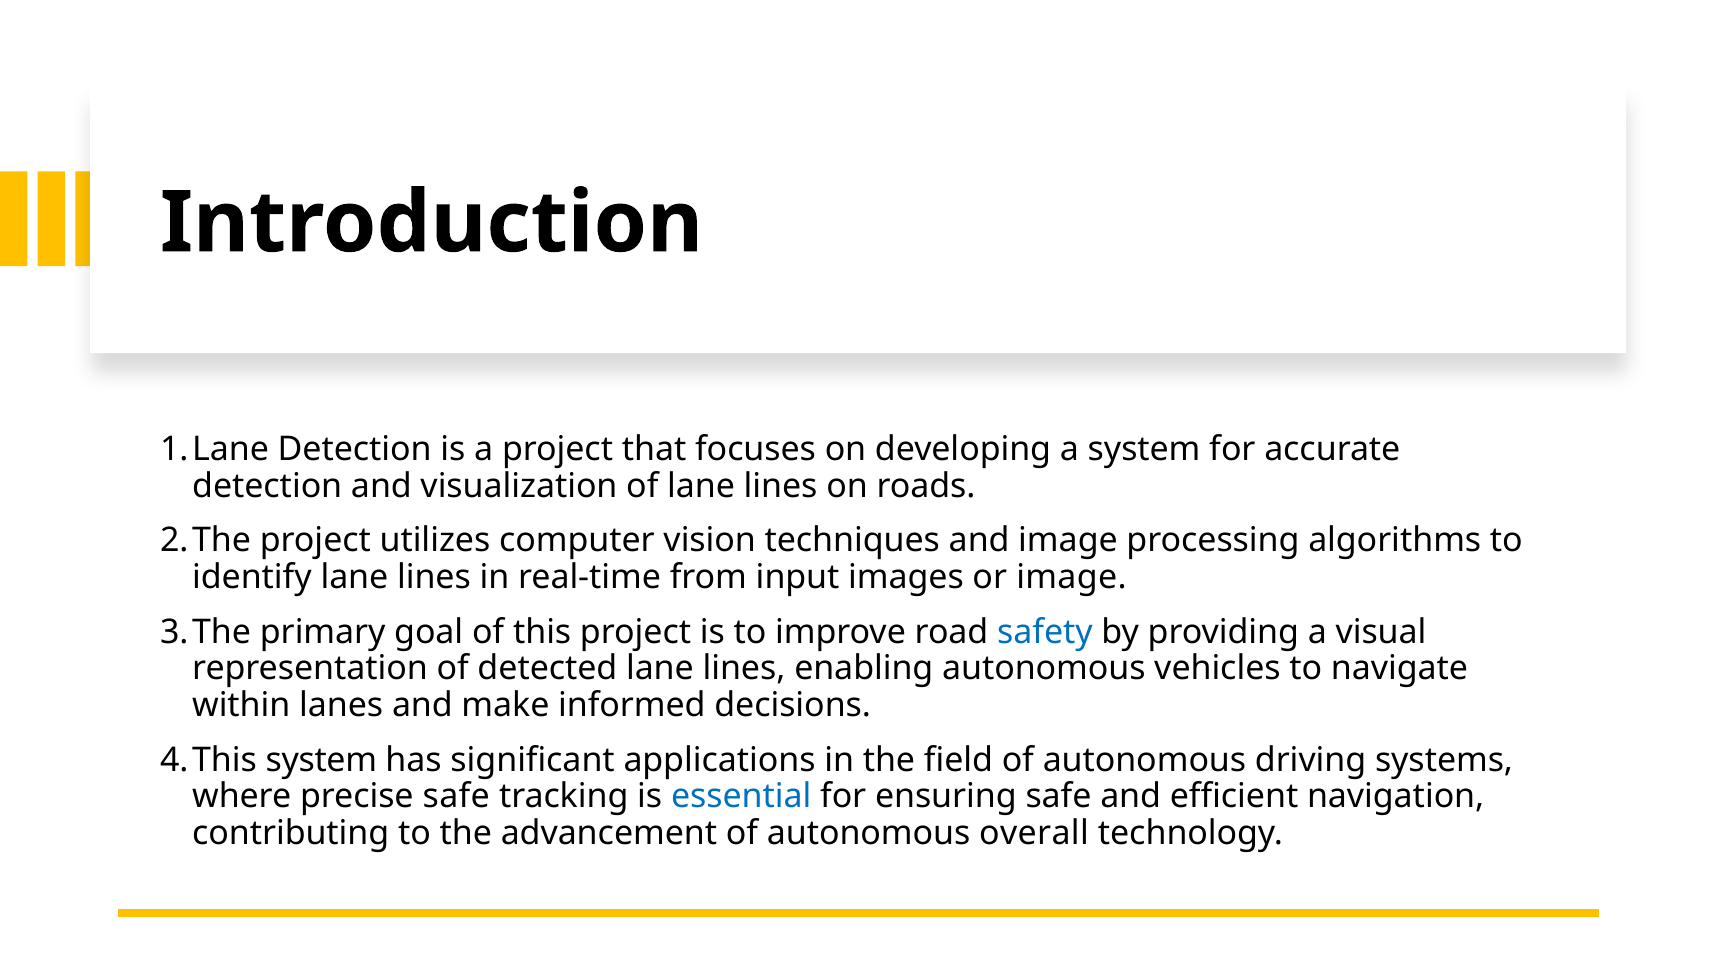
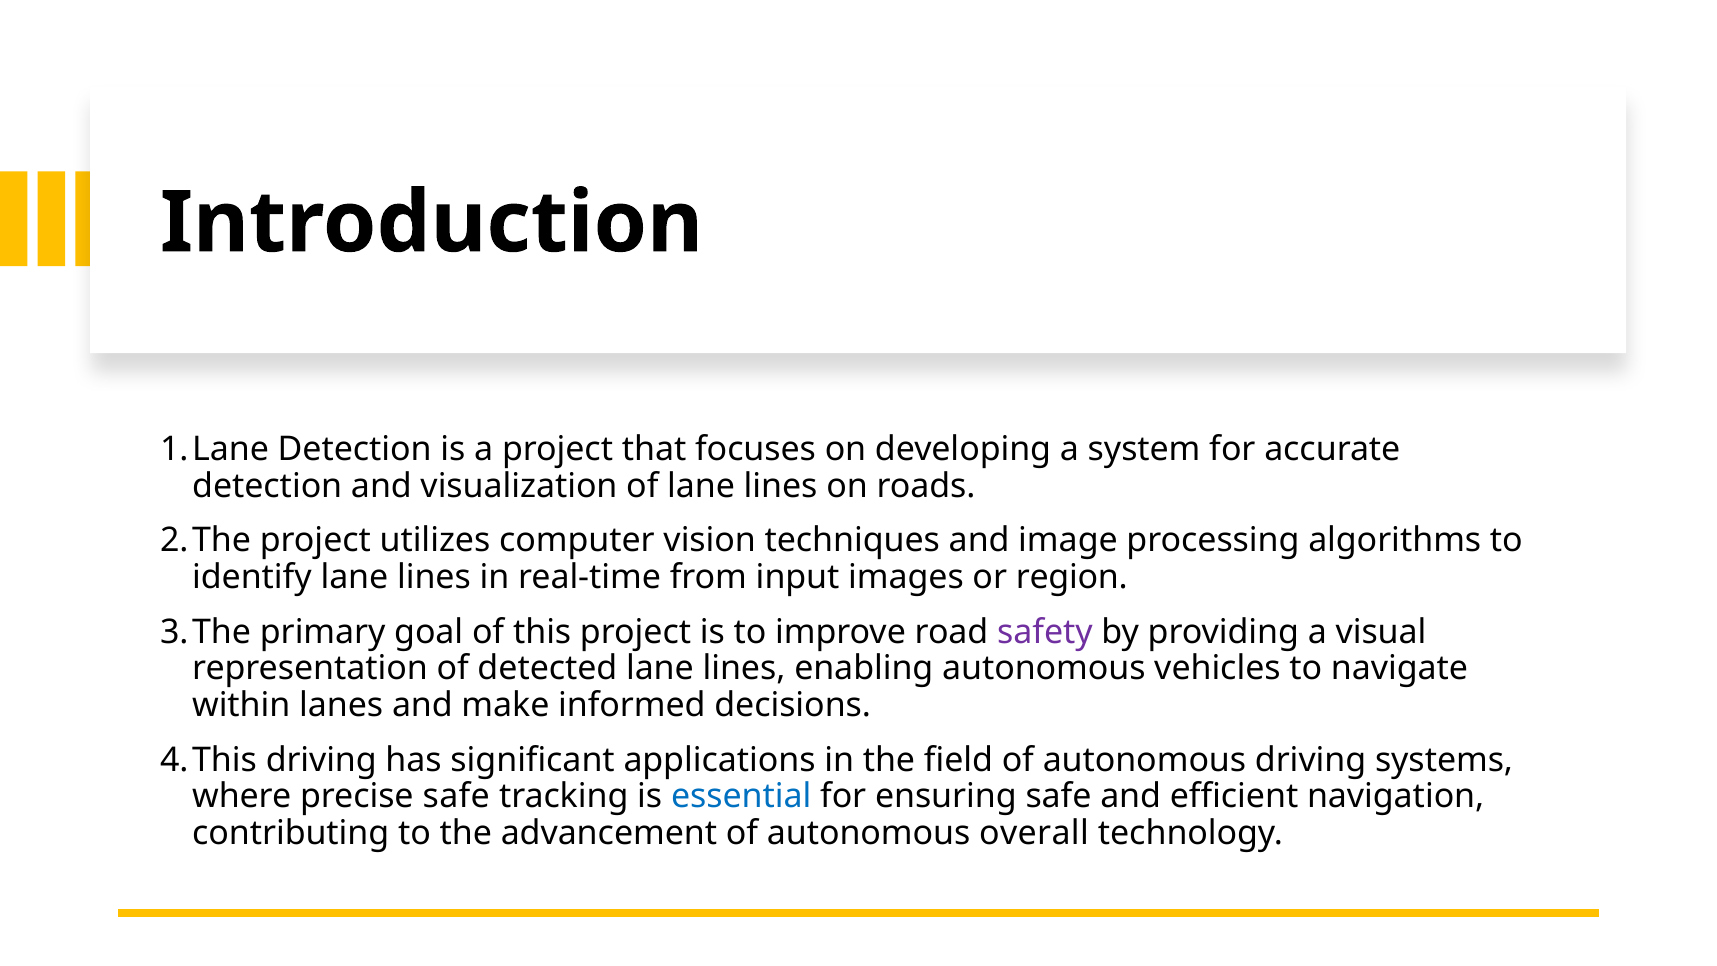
or image: image -> region
safety colour: blue -> purple
system at (321, 760): system -> driving
